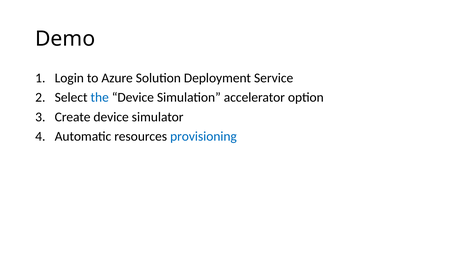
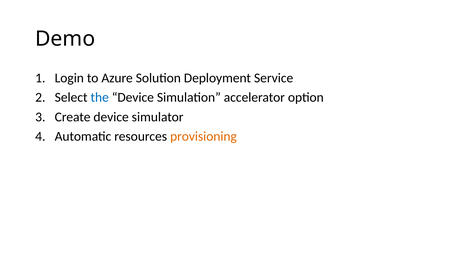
provisioning colour: blue -> orange
